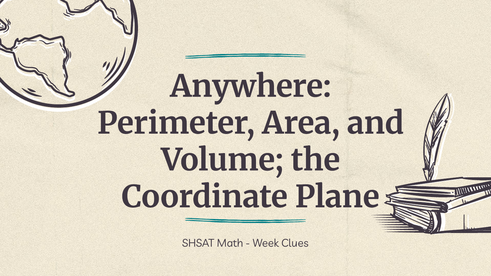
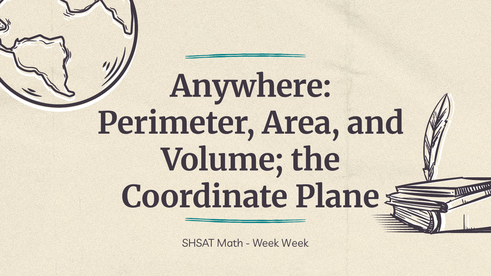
Week Clues: Clues -> Week
